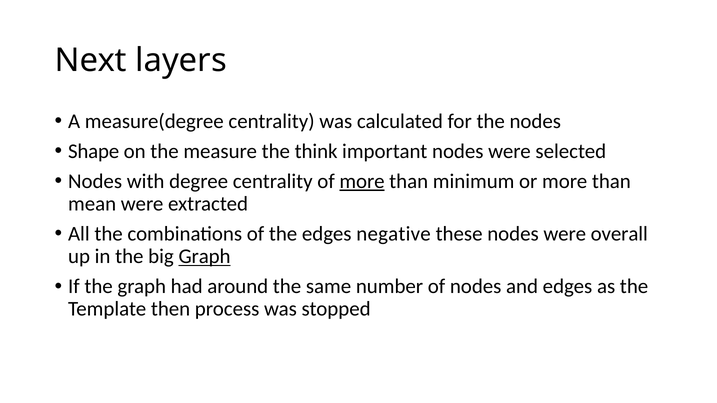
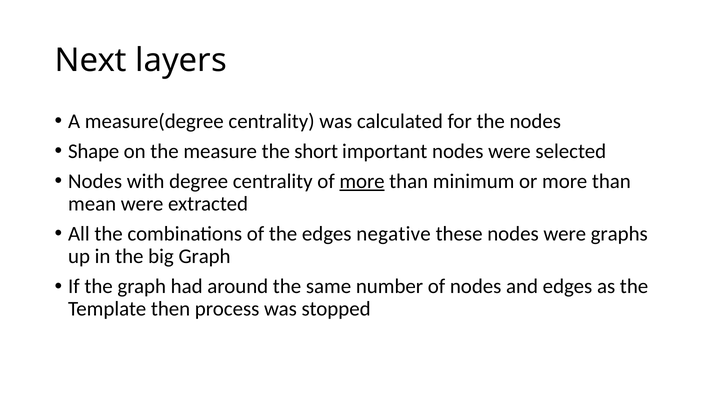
think: think -> short
overall: overall -> graphs
Graph at (205, 257) underline: present -> none
